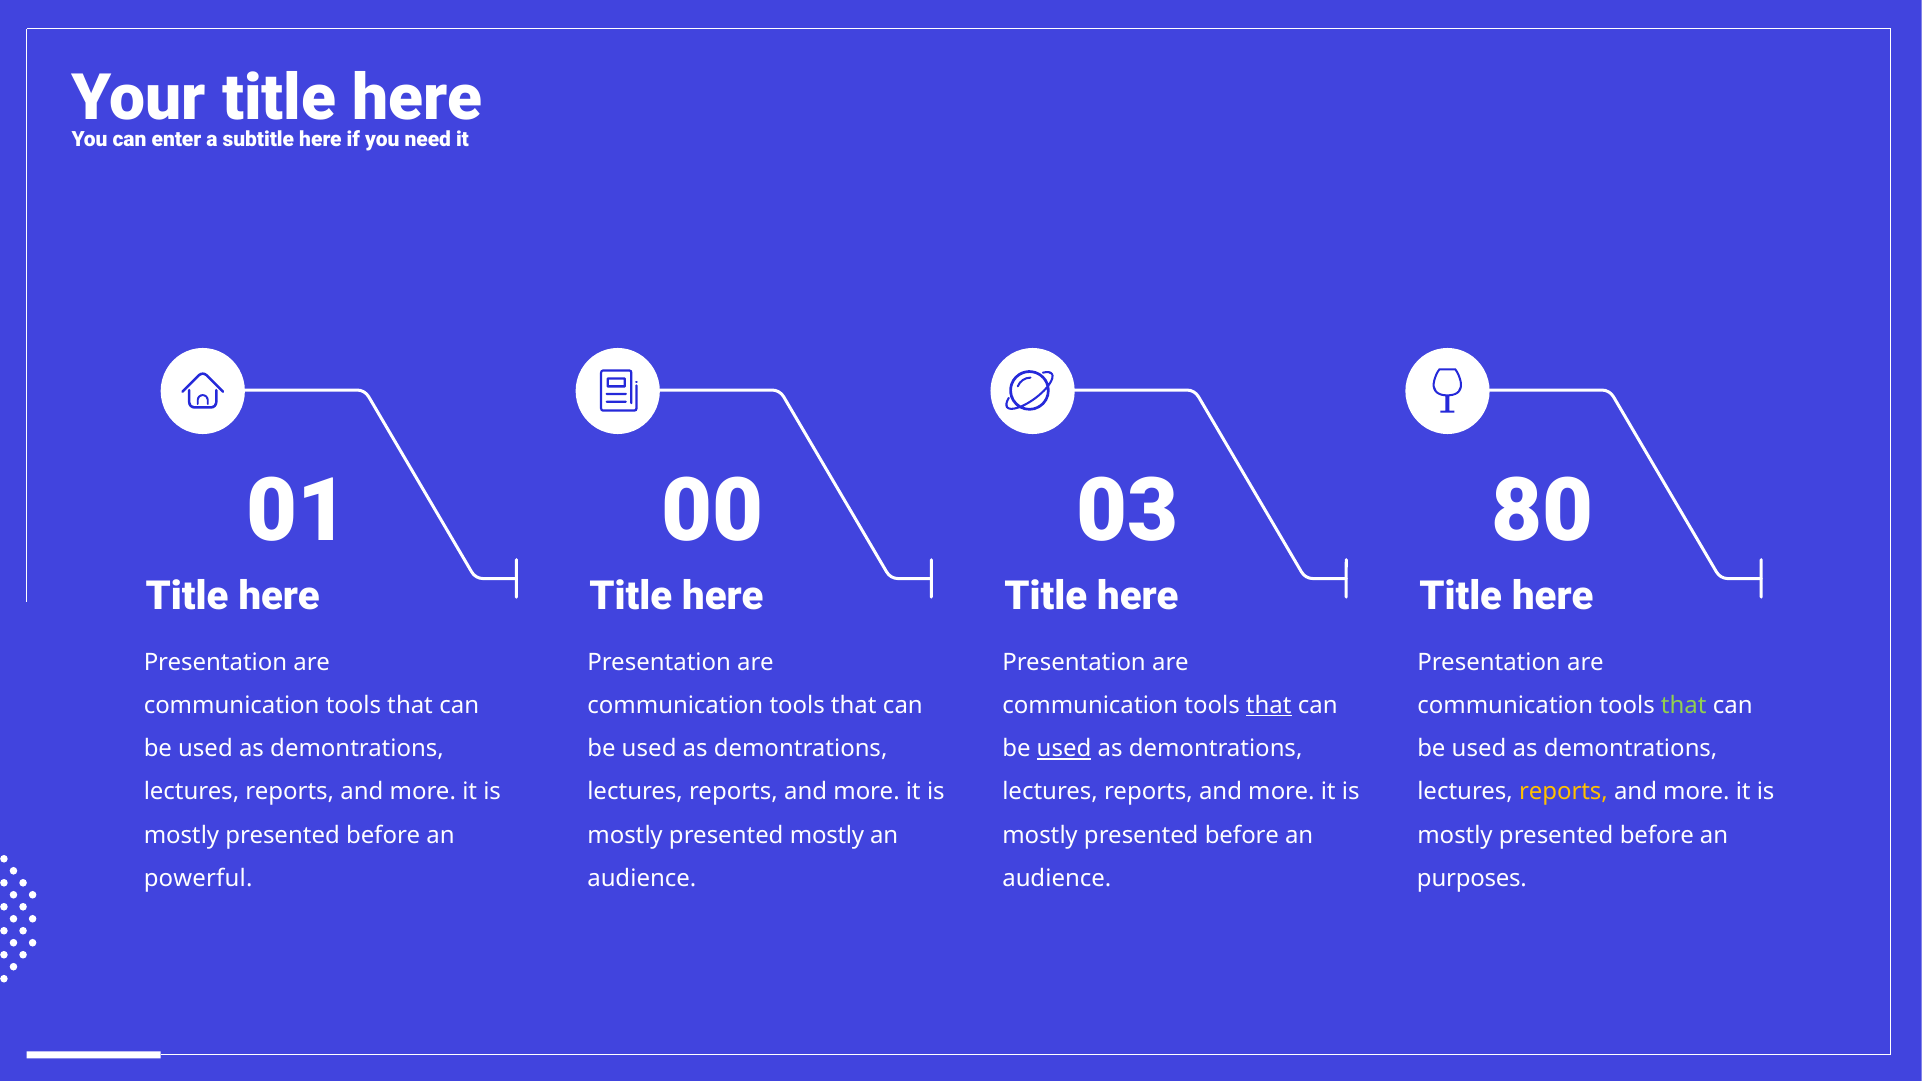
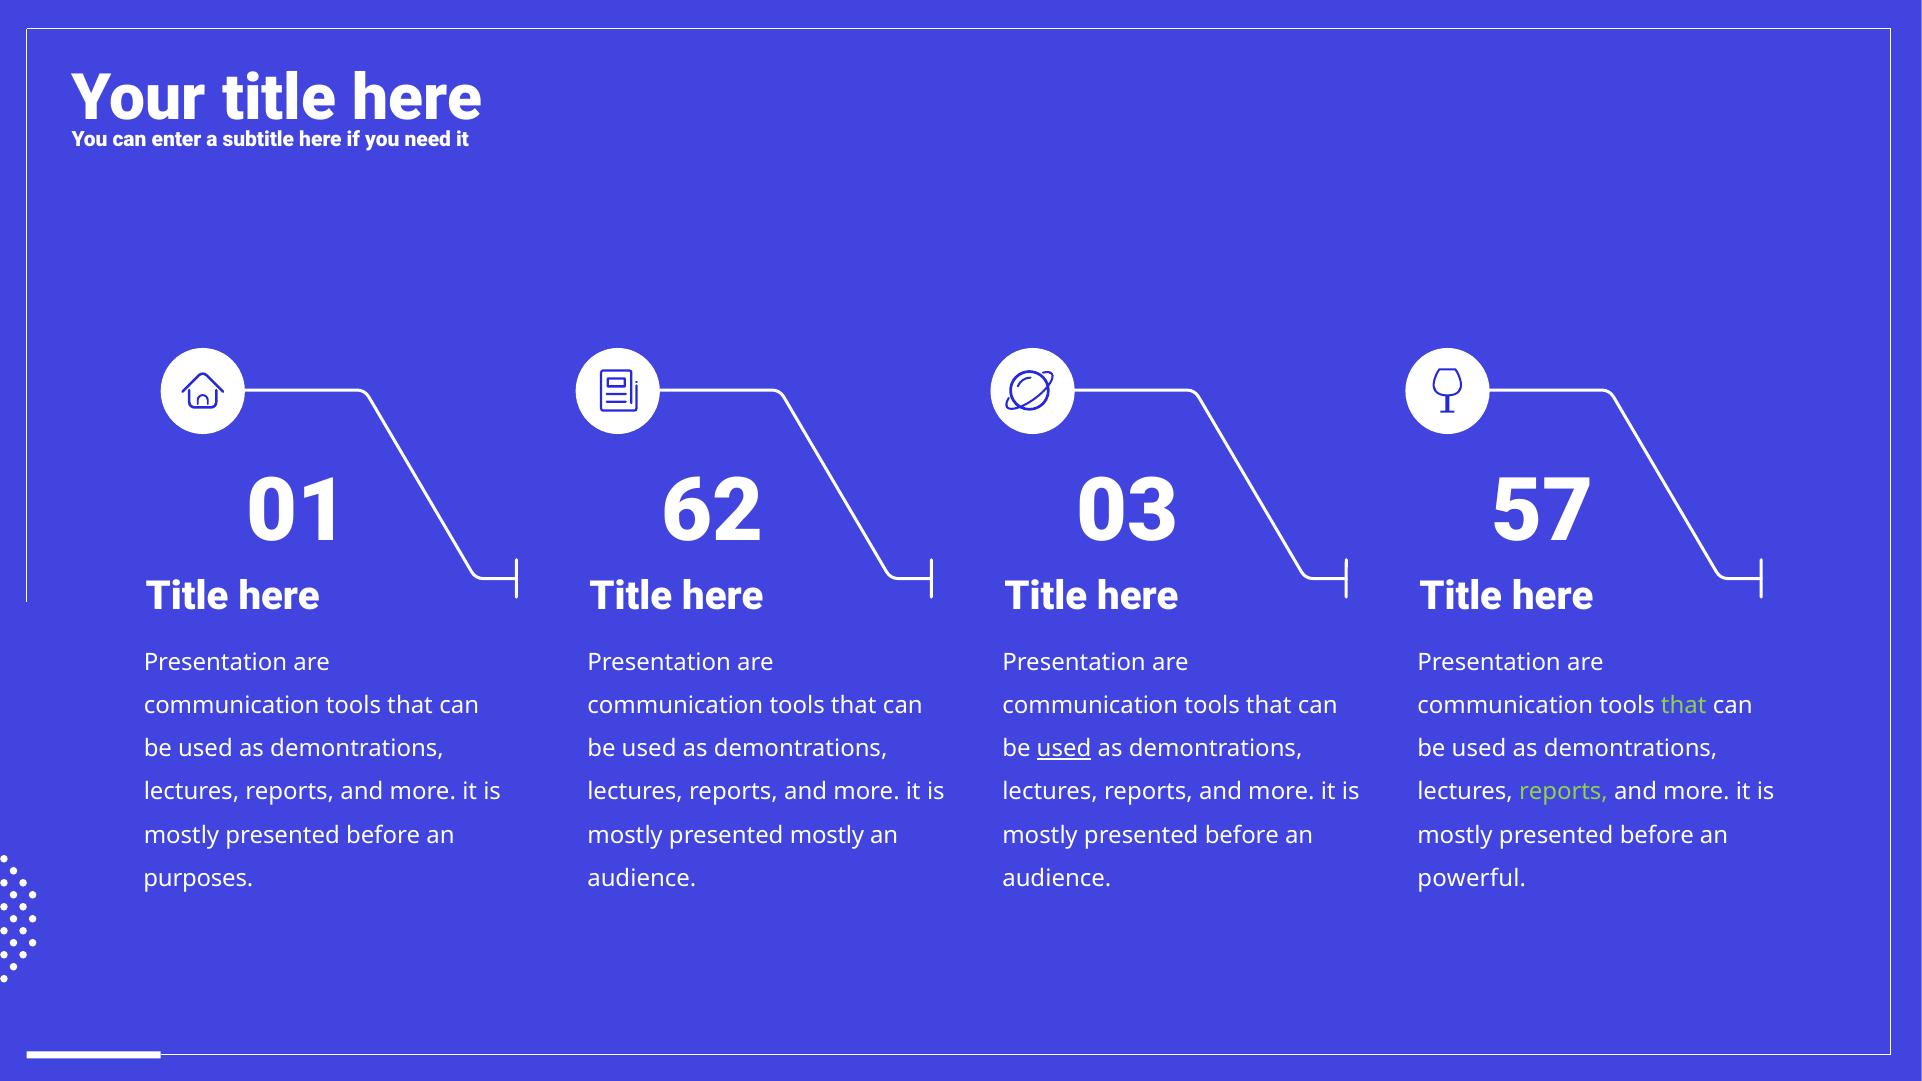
00: 00 -> 62
80: 80 -> 57
that at (1269, 705) underline: present -> none
reports at (1563, 792) colour: yellow -> light green
powerful: powerful -> purposes
purposes: purposes -> powerful
